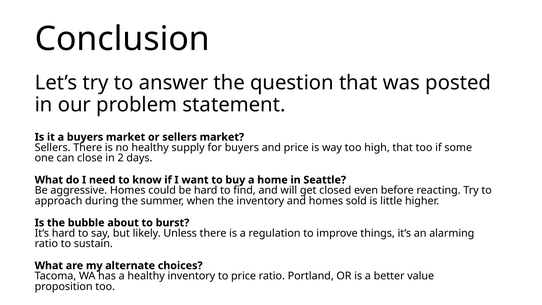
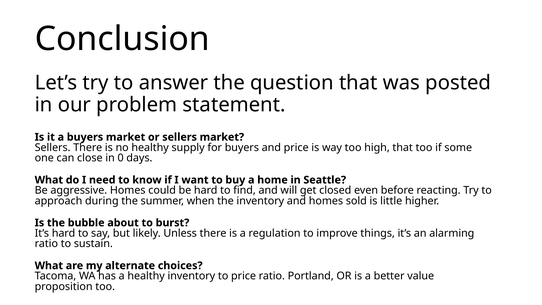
2: 2 -> 0
